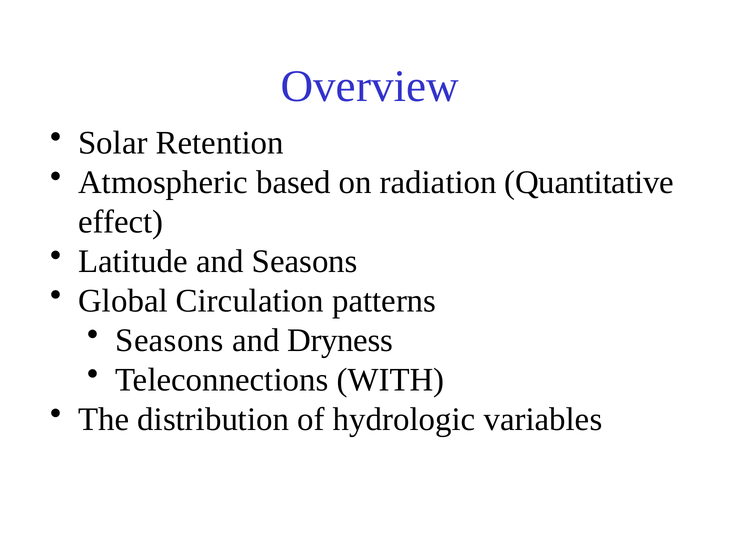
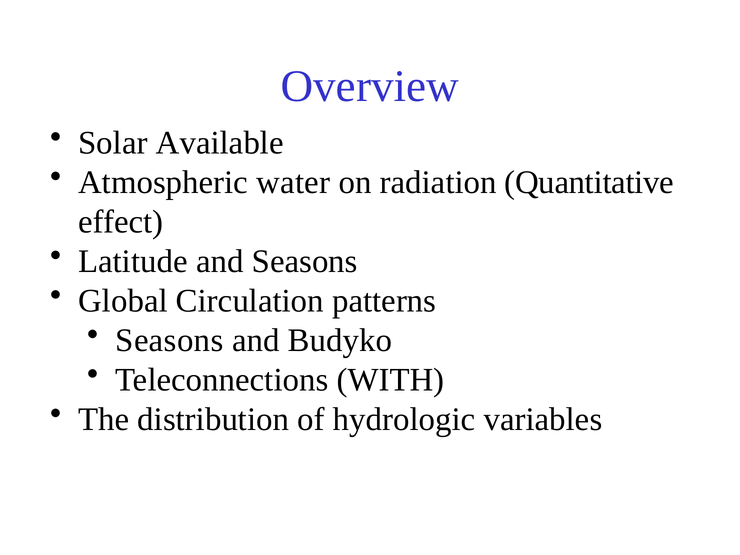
Retention: Retention -> Available
based: based -> water
Dryness: Dryness -> Budyko
